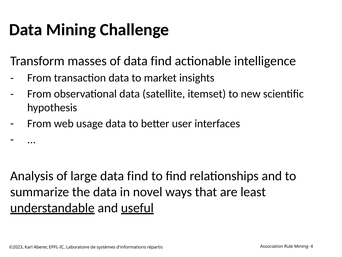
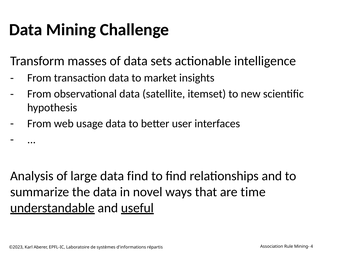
of data find: find -> sets
least: least -> time
